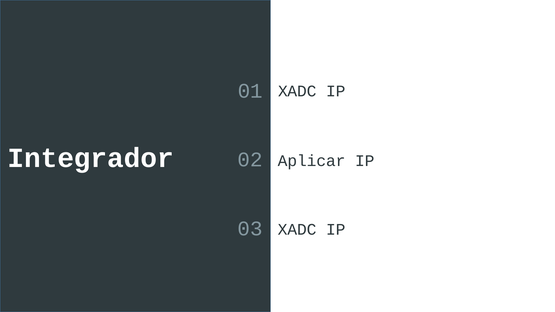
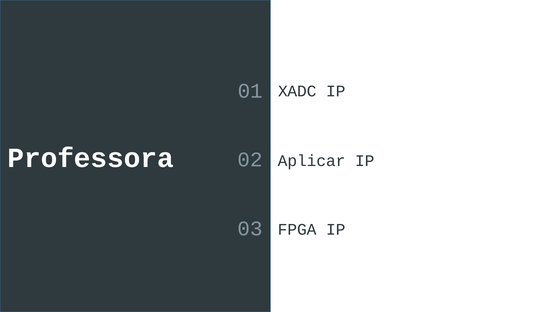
Integrador: Integrador -> Professora
XADC at (297, 230): XADC -> FPGA
